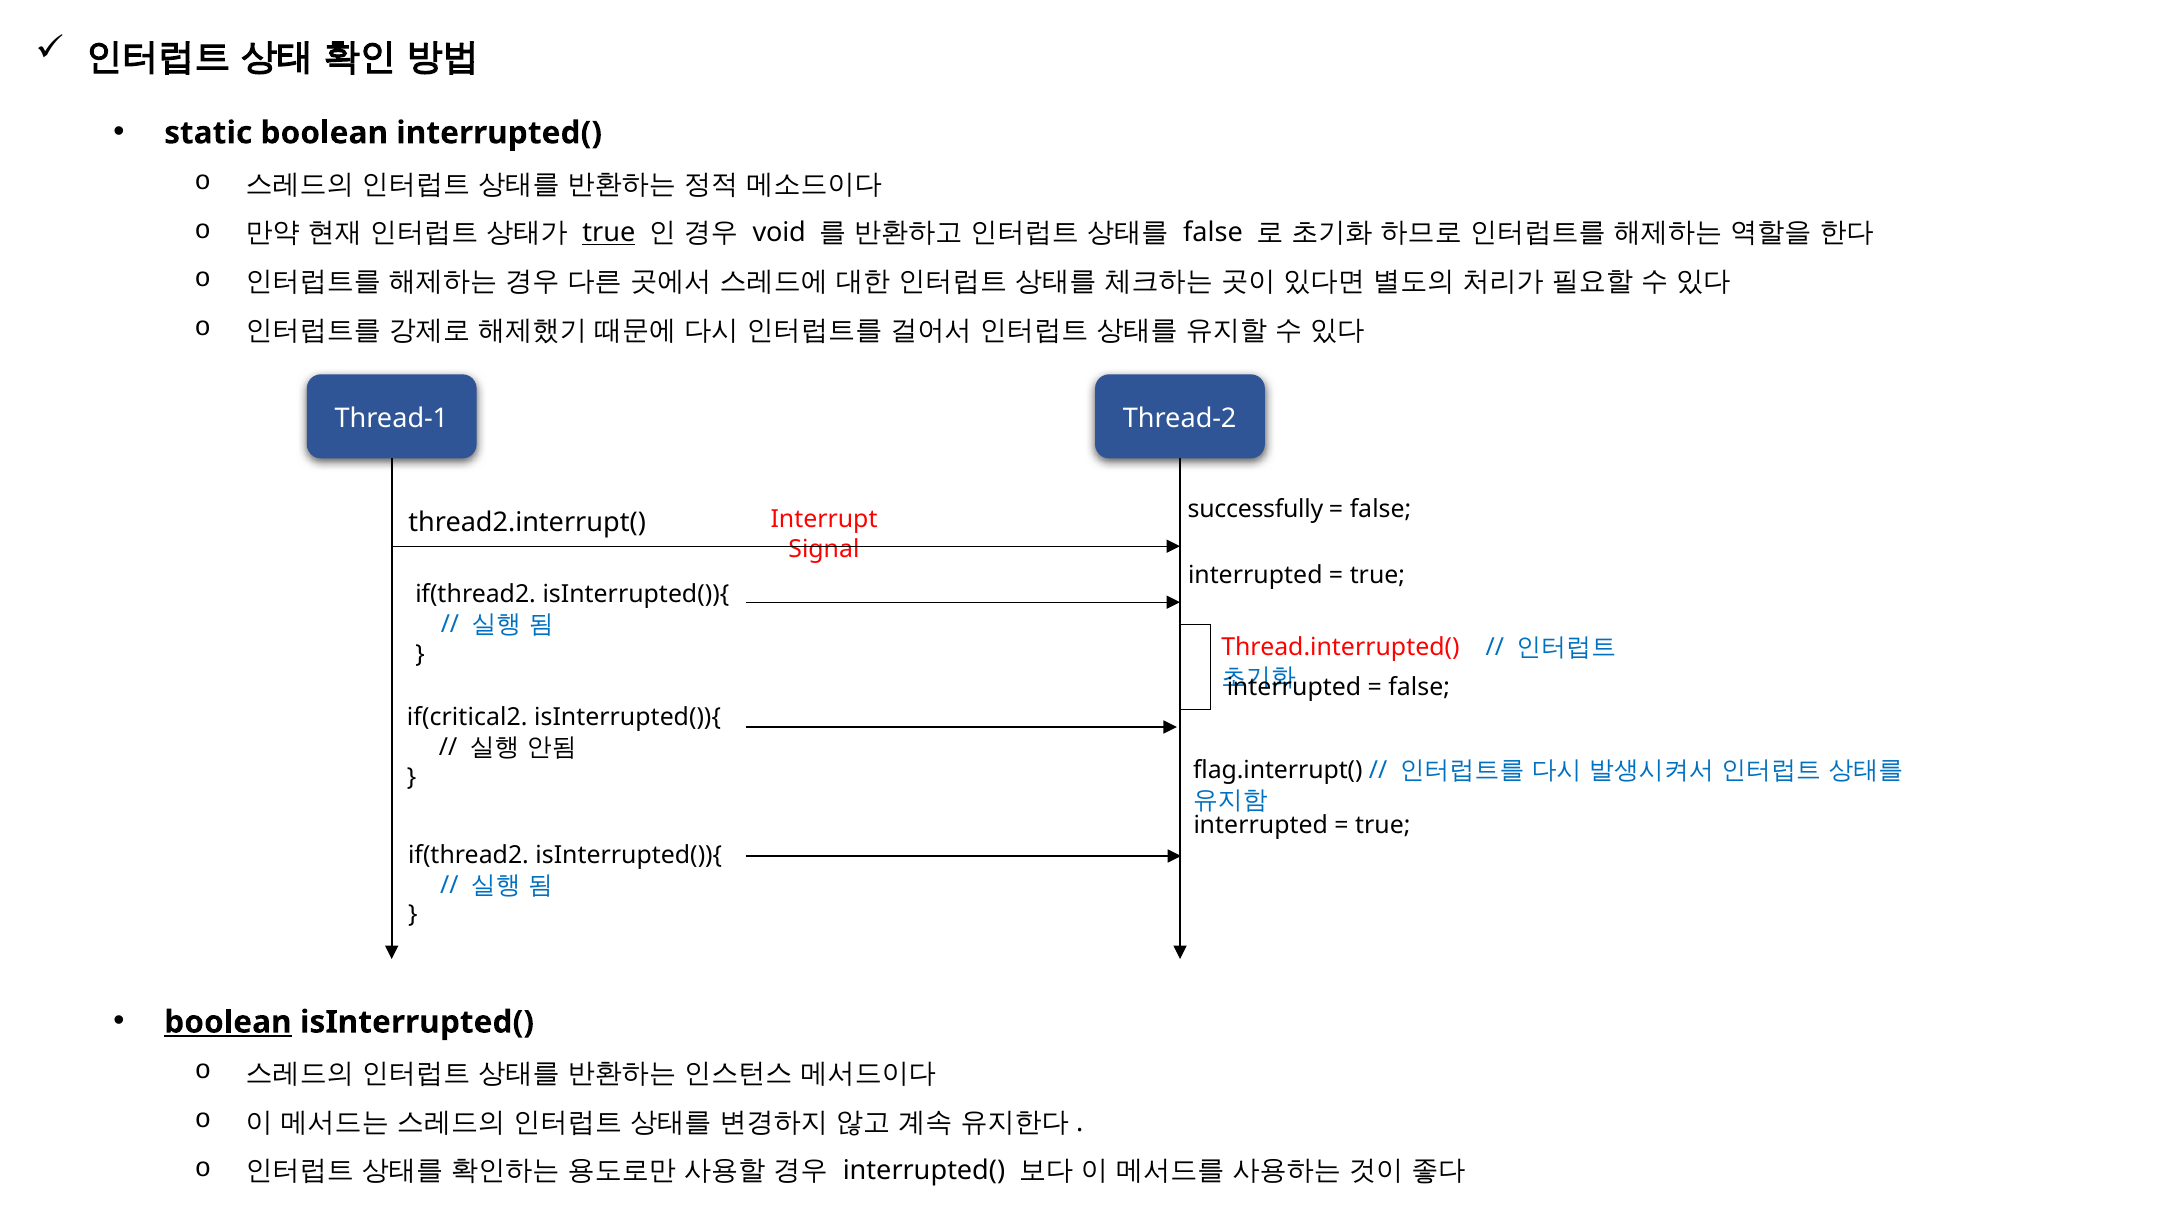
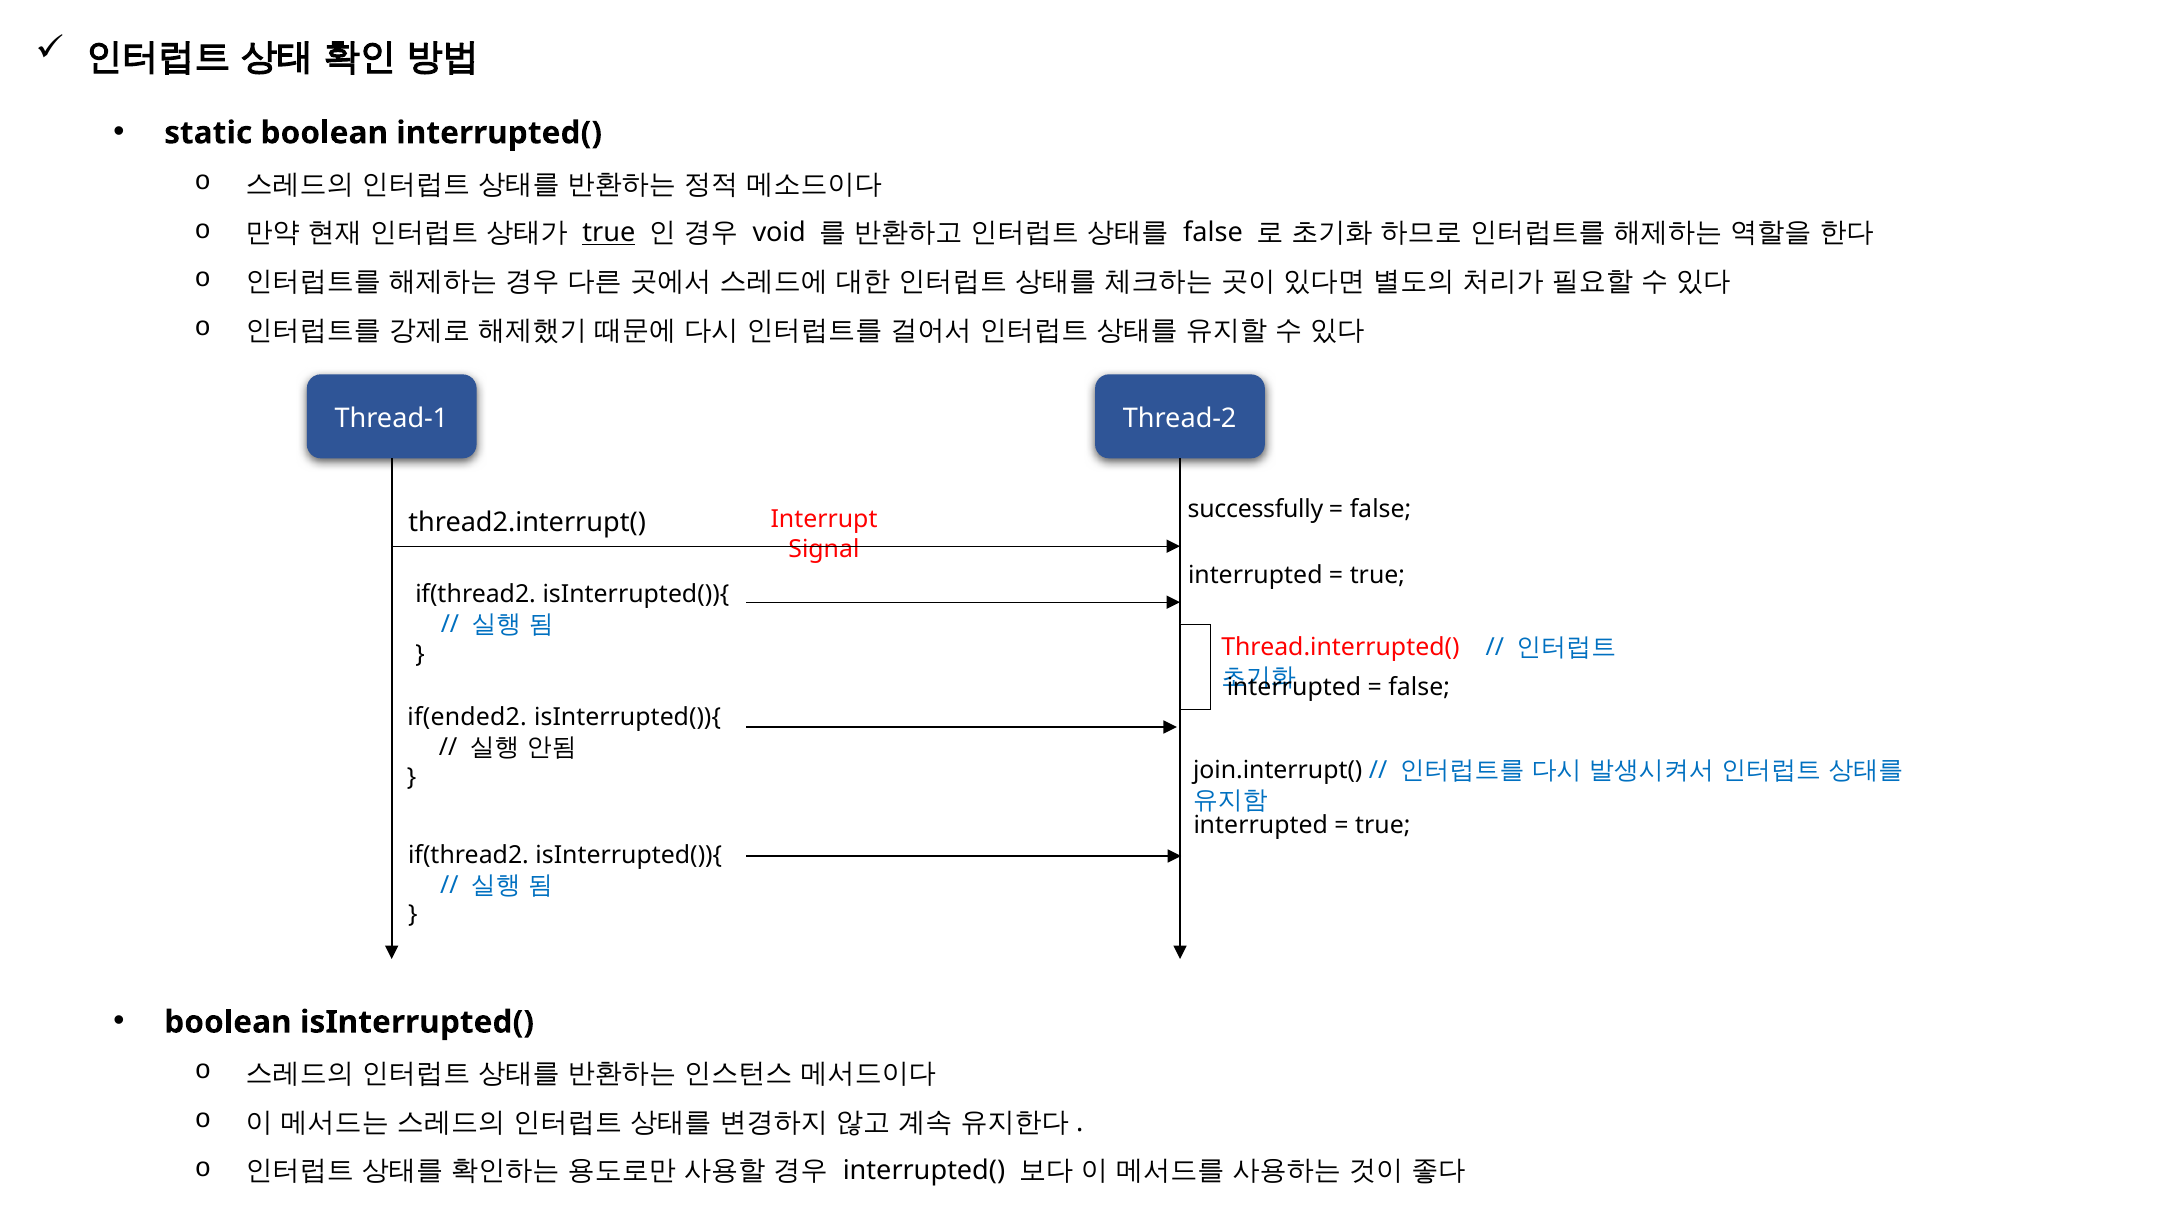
if(critical2: if(critical2 -> if(ended2
flag.interrupt(: flag.interrupt( -> join.interrupt(
boolean at (228, 1022) underline: present -> none
